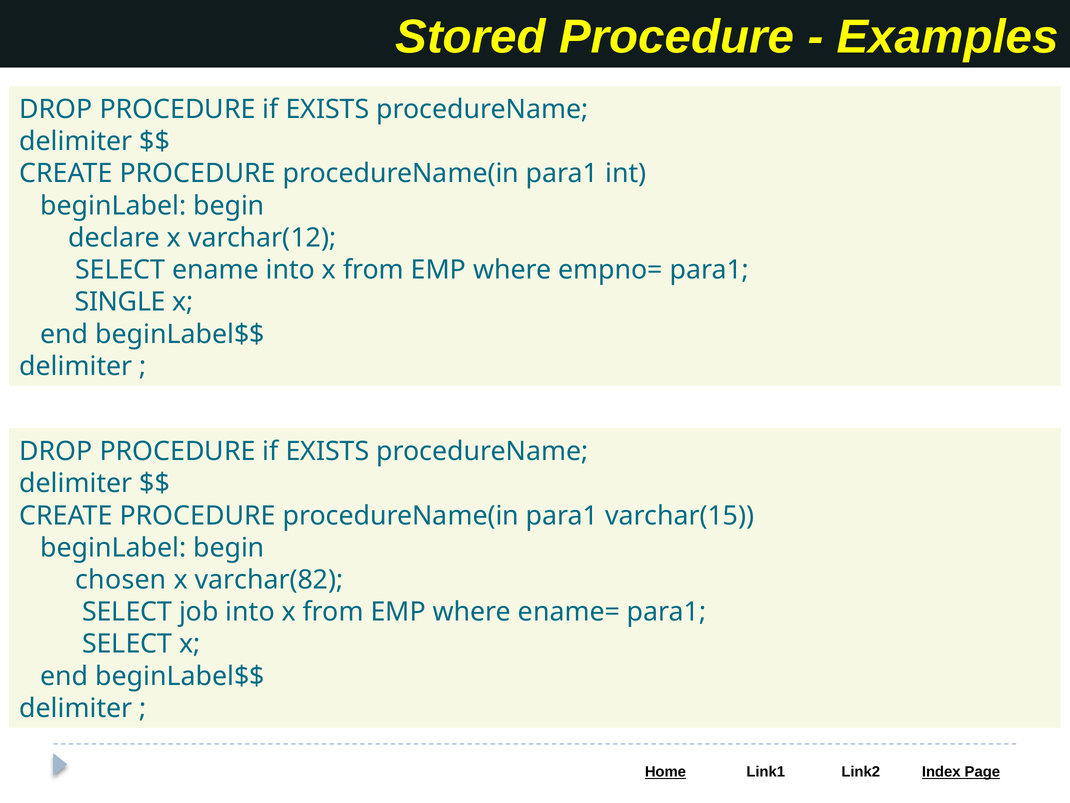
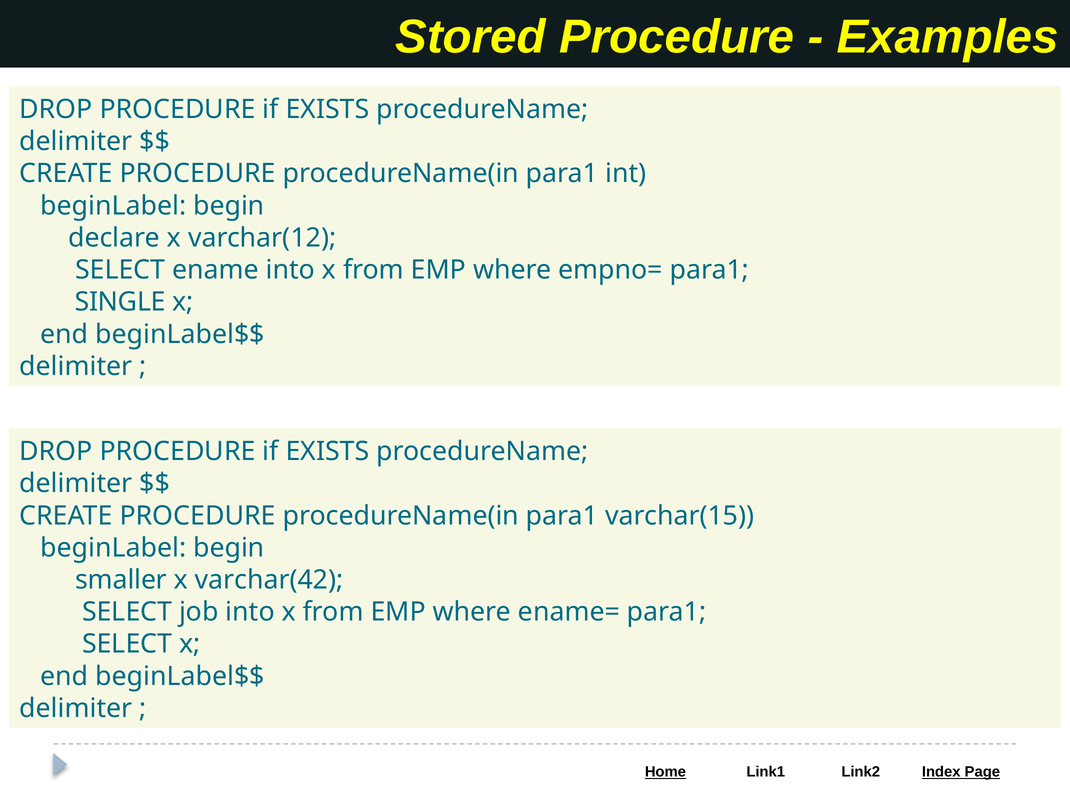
chosen: chosen -> smaller
varchar(82: varchar(82 -> varchar(42
